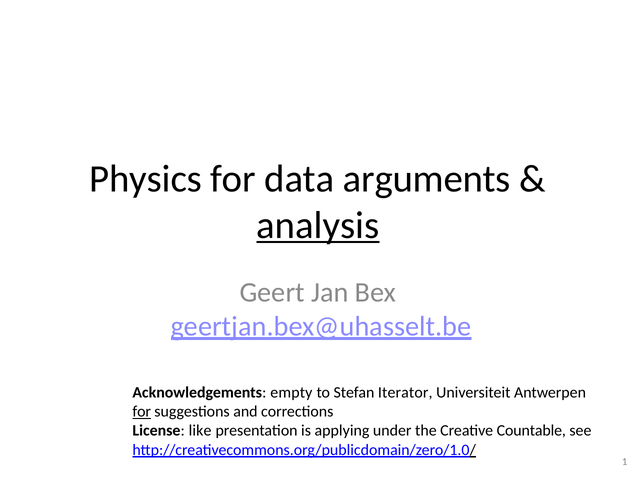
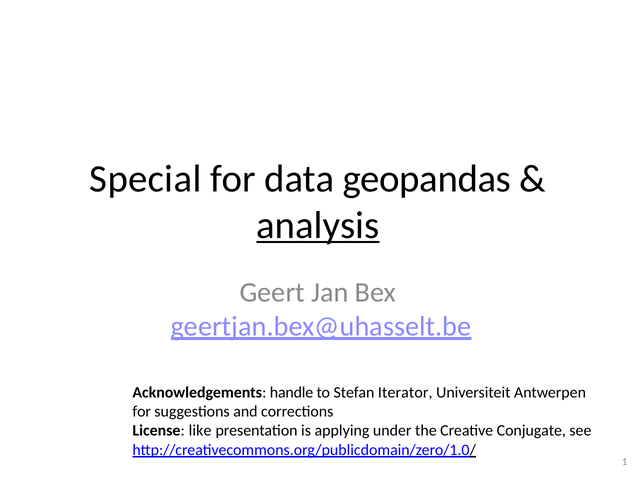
Physics: Physics -> Special
arguments: arguments -> geopandas
empty: empty -> handle
for at (142, 412) underline: present -> none
Countable: Countable -> Conjugate
